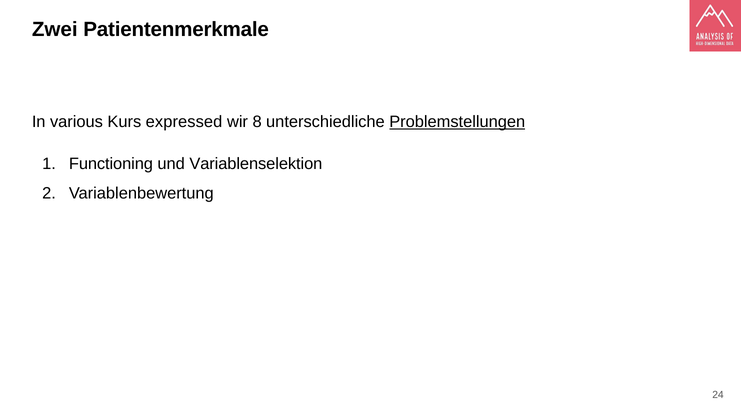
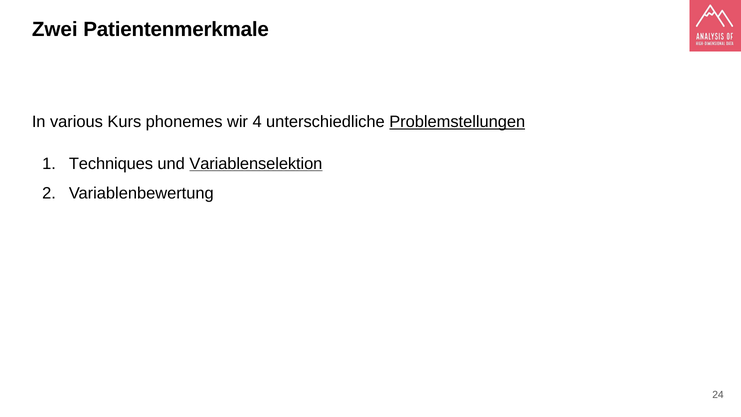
expressed: expressed -> phonemes
8: 8 -> 4
Functioning: Functioning -> Techniques
Variablenselektion underline: none -> present
